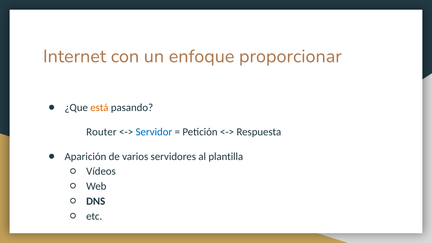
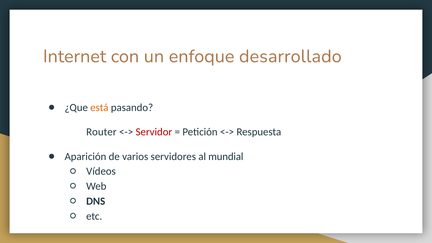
proporcionar: proporcionar -> desarrollado
Servidor colour: blue -> red
plantilla: plantilla -> mundial
